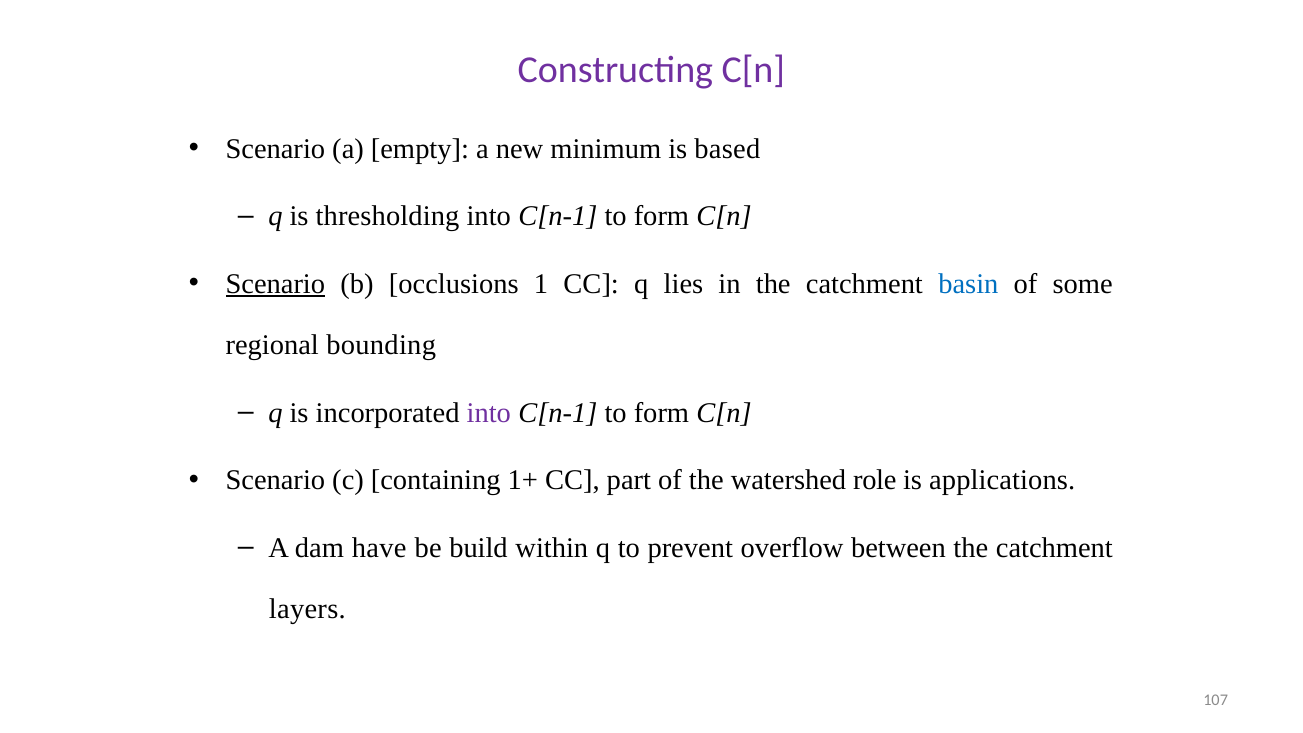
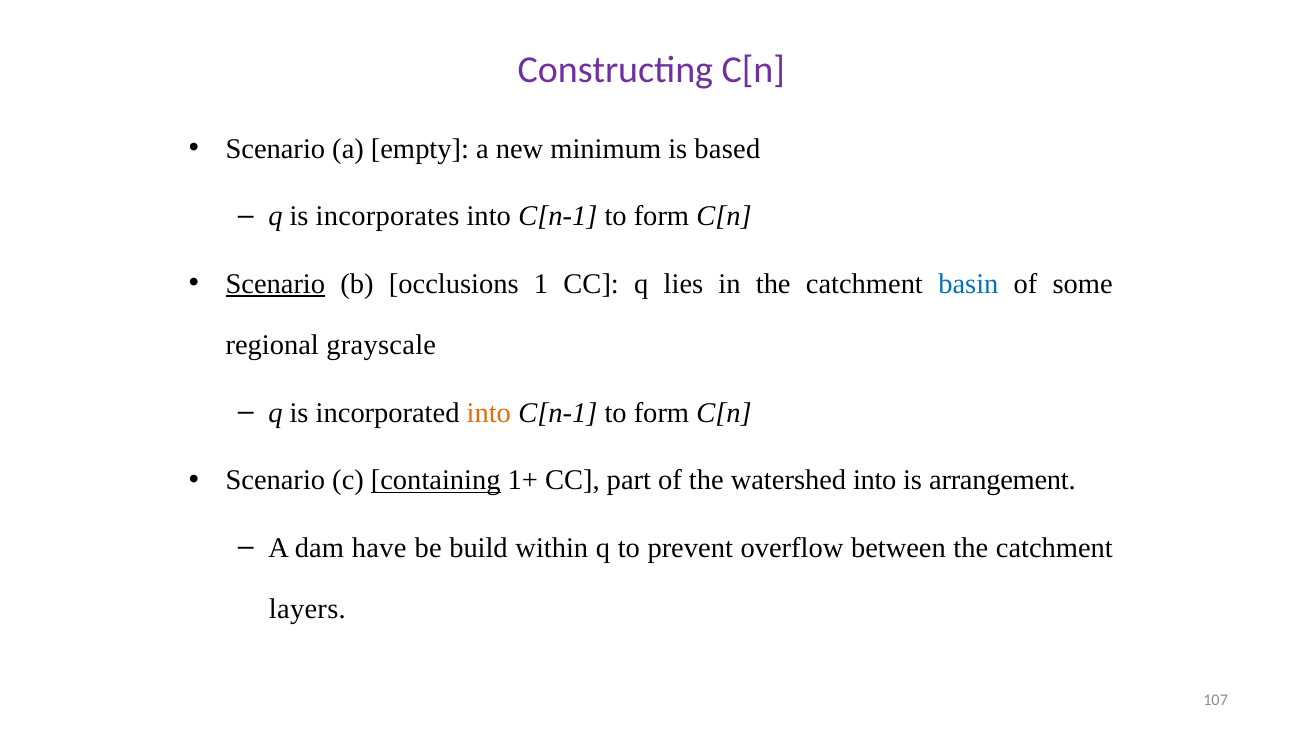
thresholding: thresholding -> incorporates
bounding: bounding -> grayscale
into at (489, 413) colour: purple -> orange
containing underline: none -> present
watershed role: role -> into
applications: applications -> arrangement
